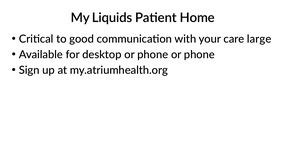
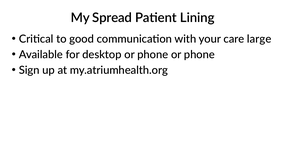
Liquids: Liquids -> Spread
Home: Home -> Lining
